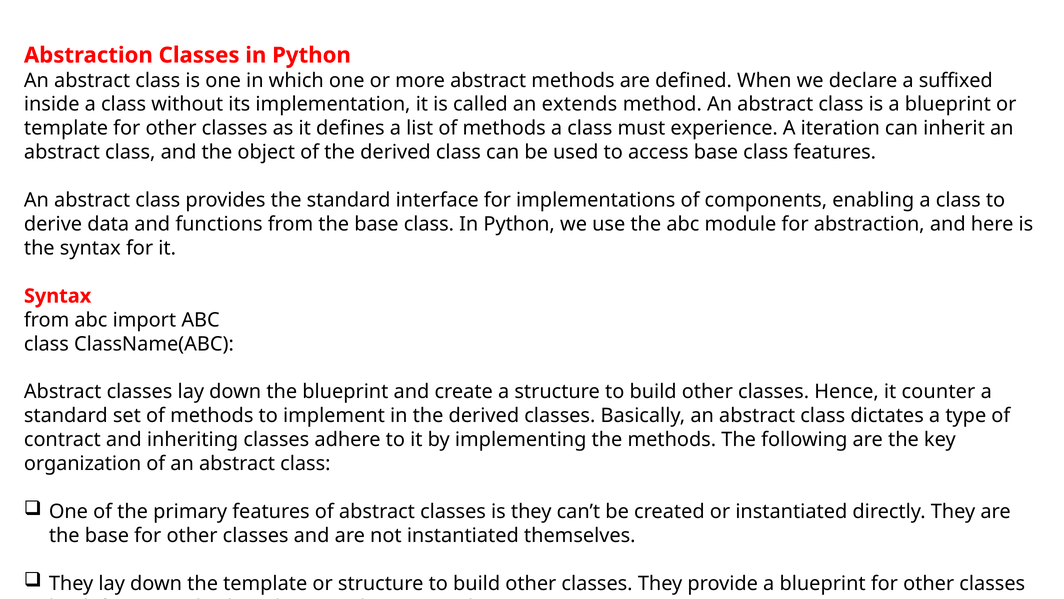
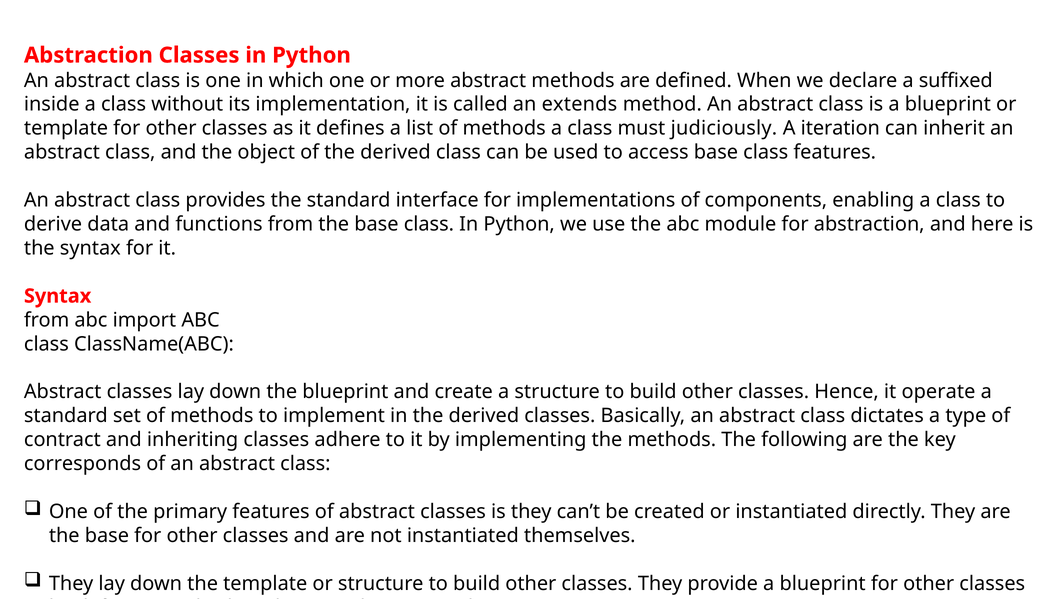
experience: experience -> judiciously
counter: counter -> operate
organization: organization -> corresponds
